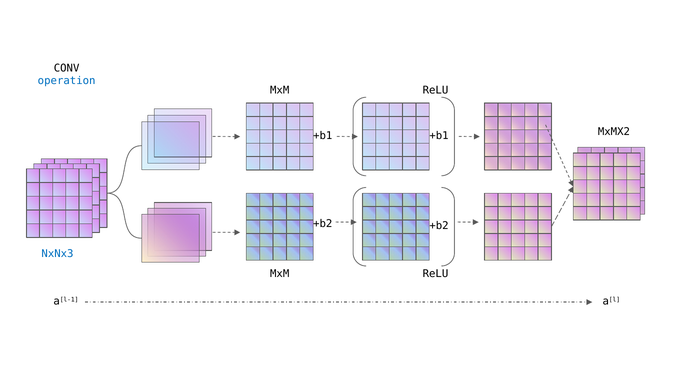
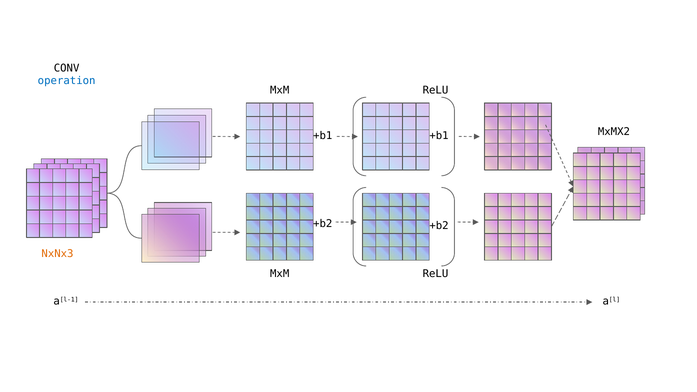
NxNx3 colour: blue -> orange
